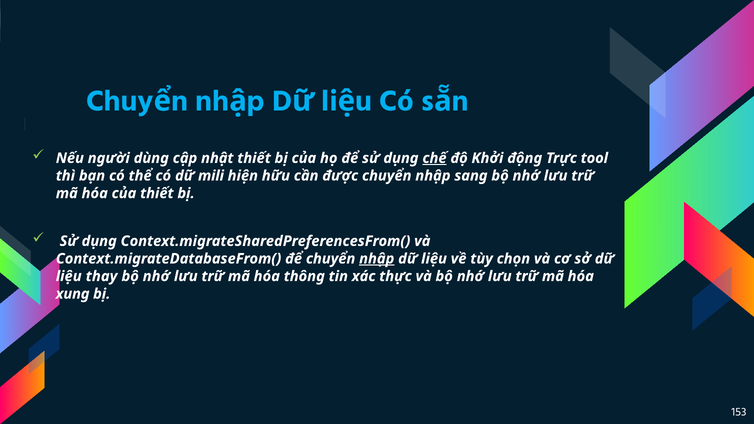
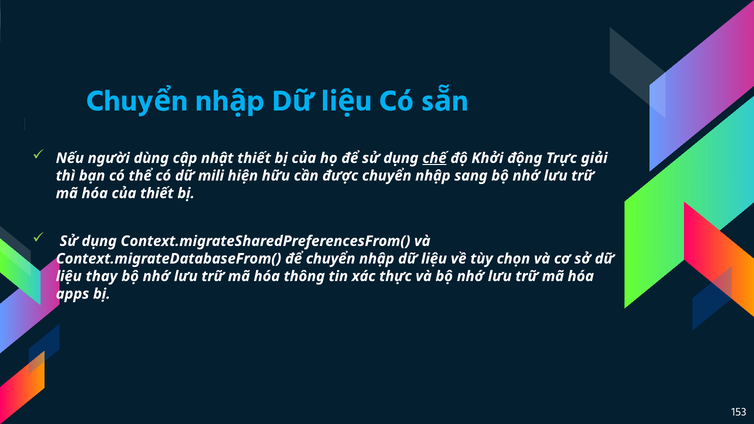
tool: tool -> giải
nhập at (377, 259) underline: present -> none
xung: xung -> apps
